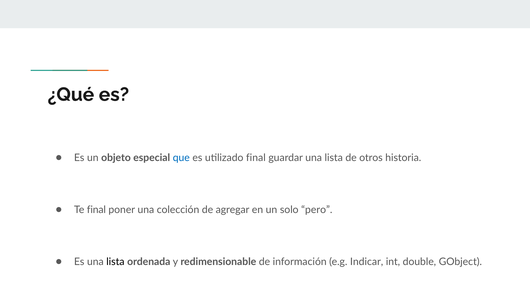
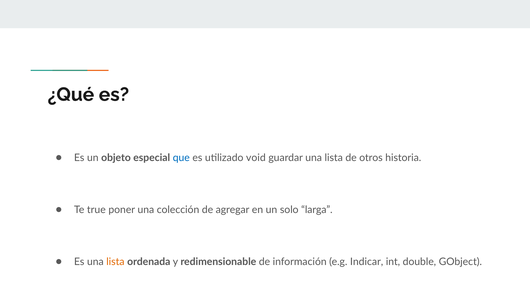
utilizado final: final -> void
Te final: final -> true
pero: pero -> larga
lista at (115, 262) colour: black -> orange
